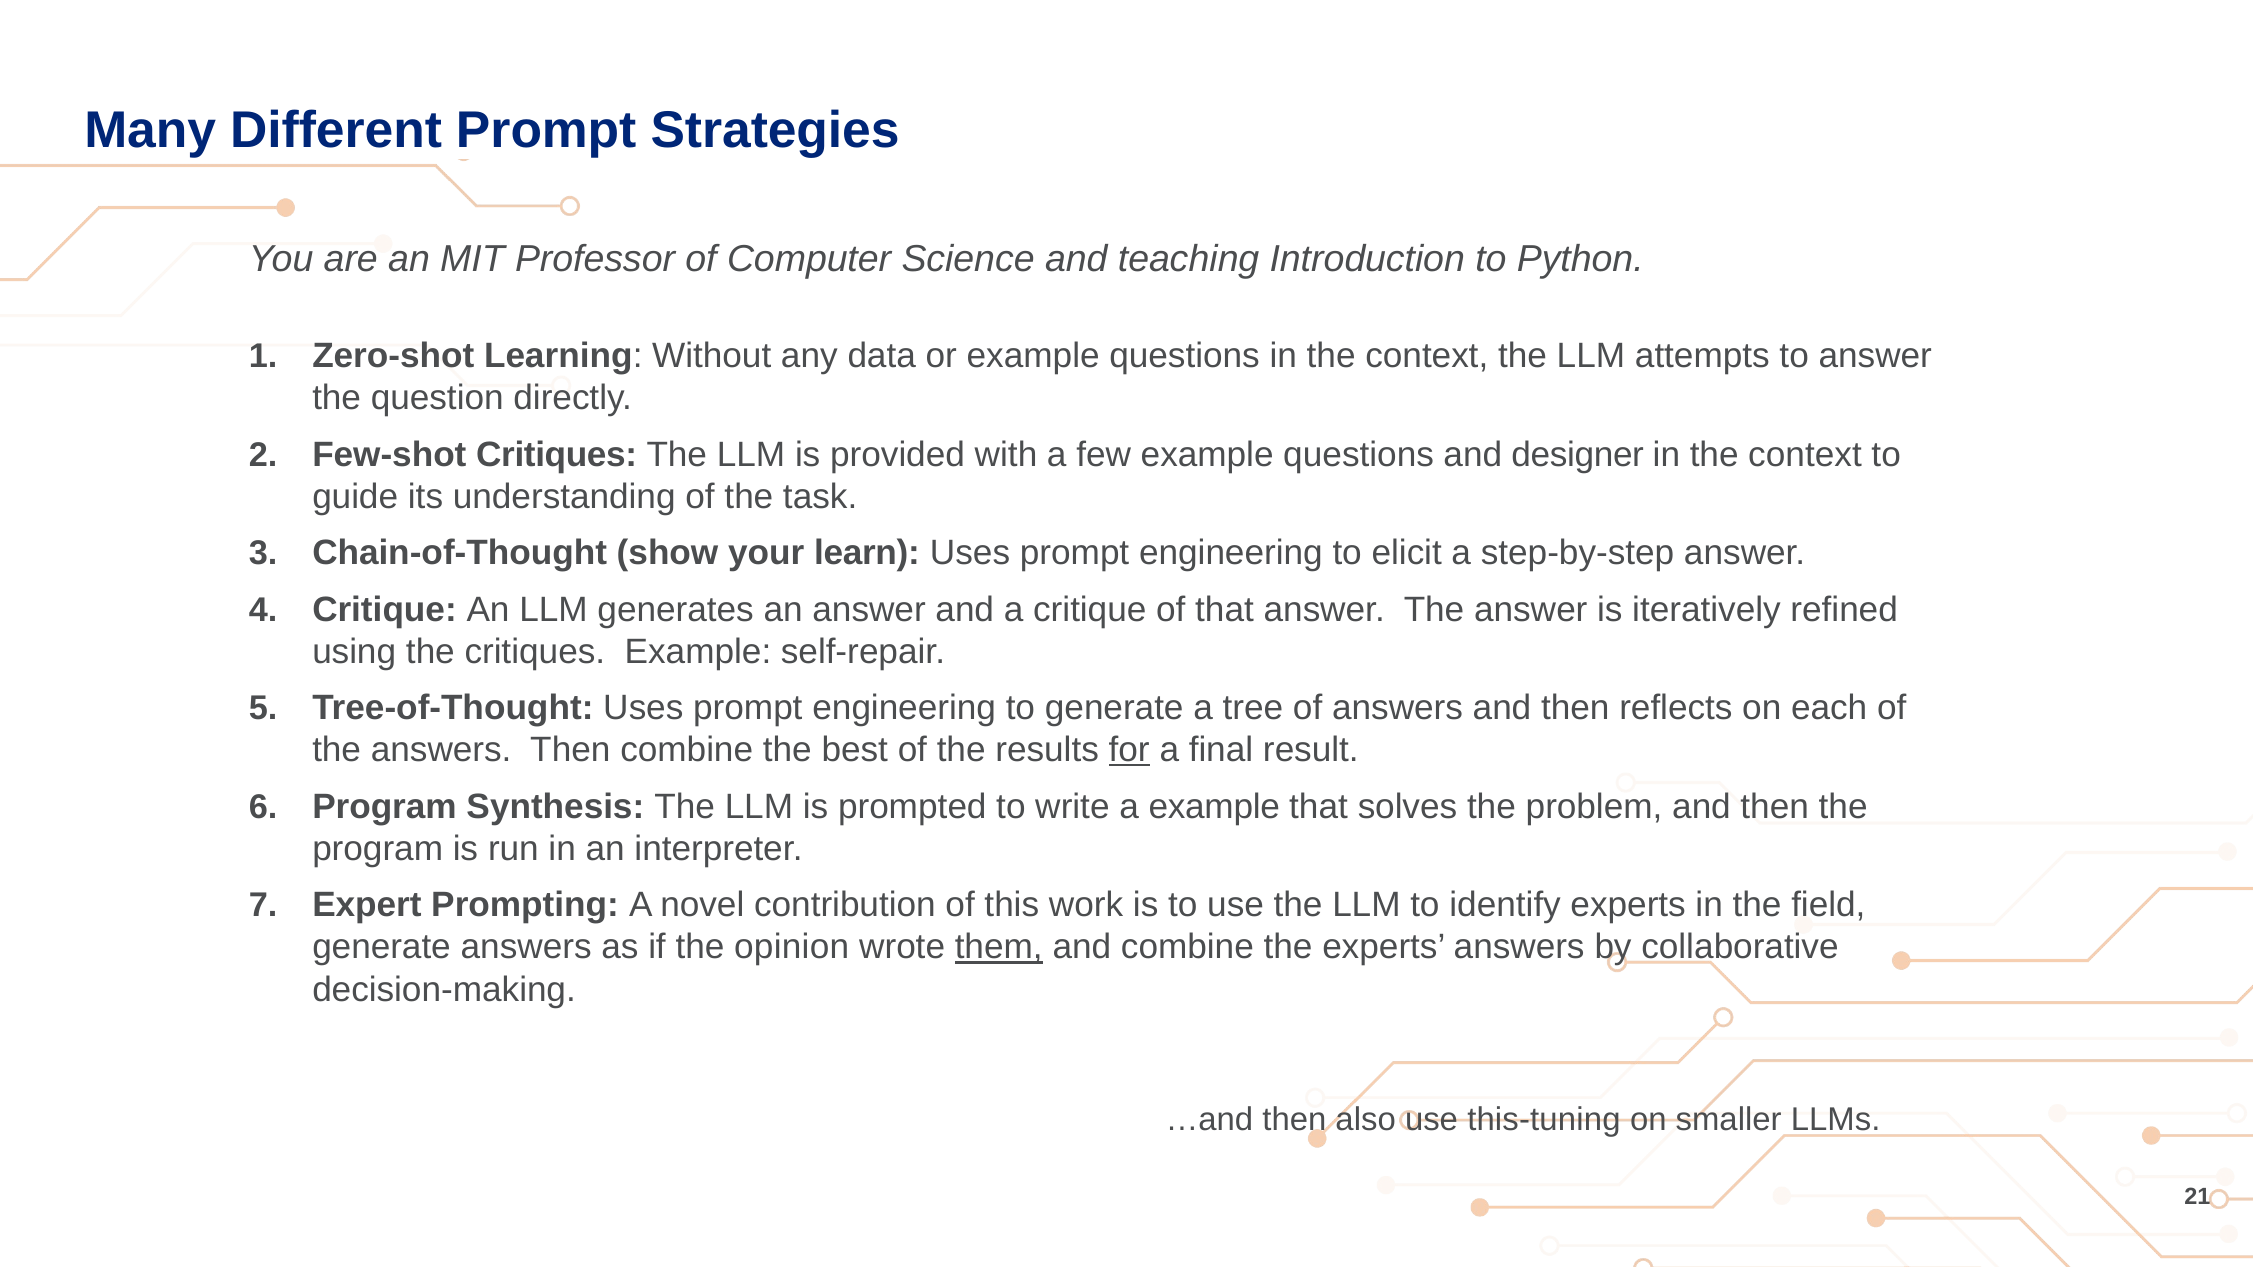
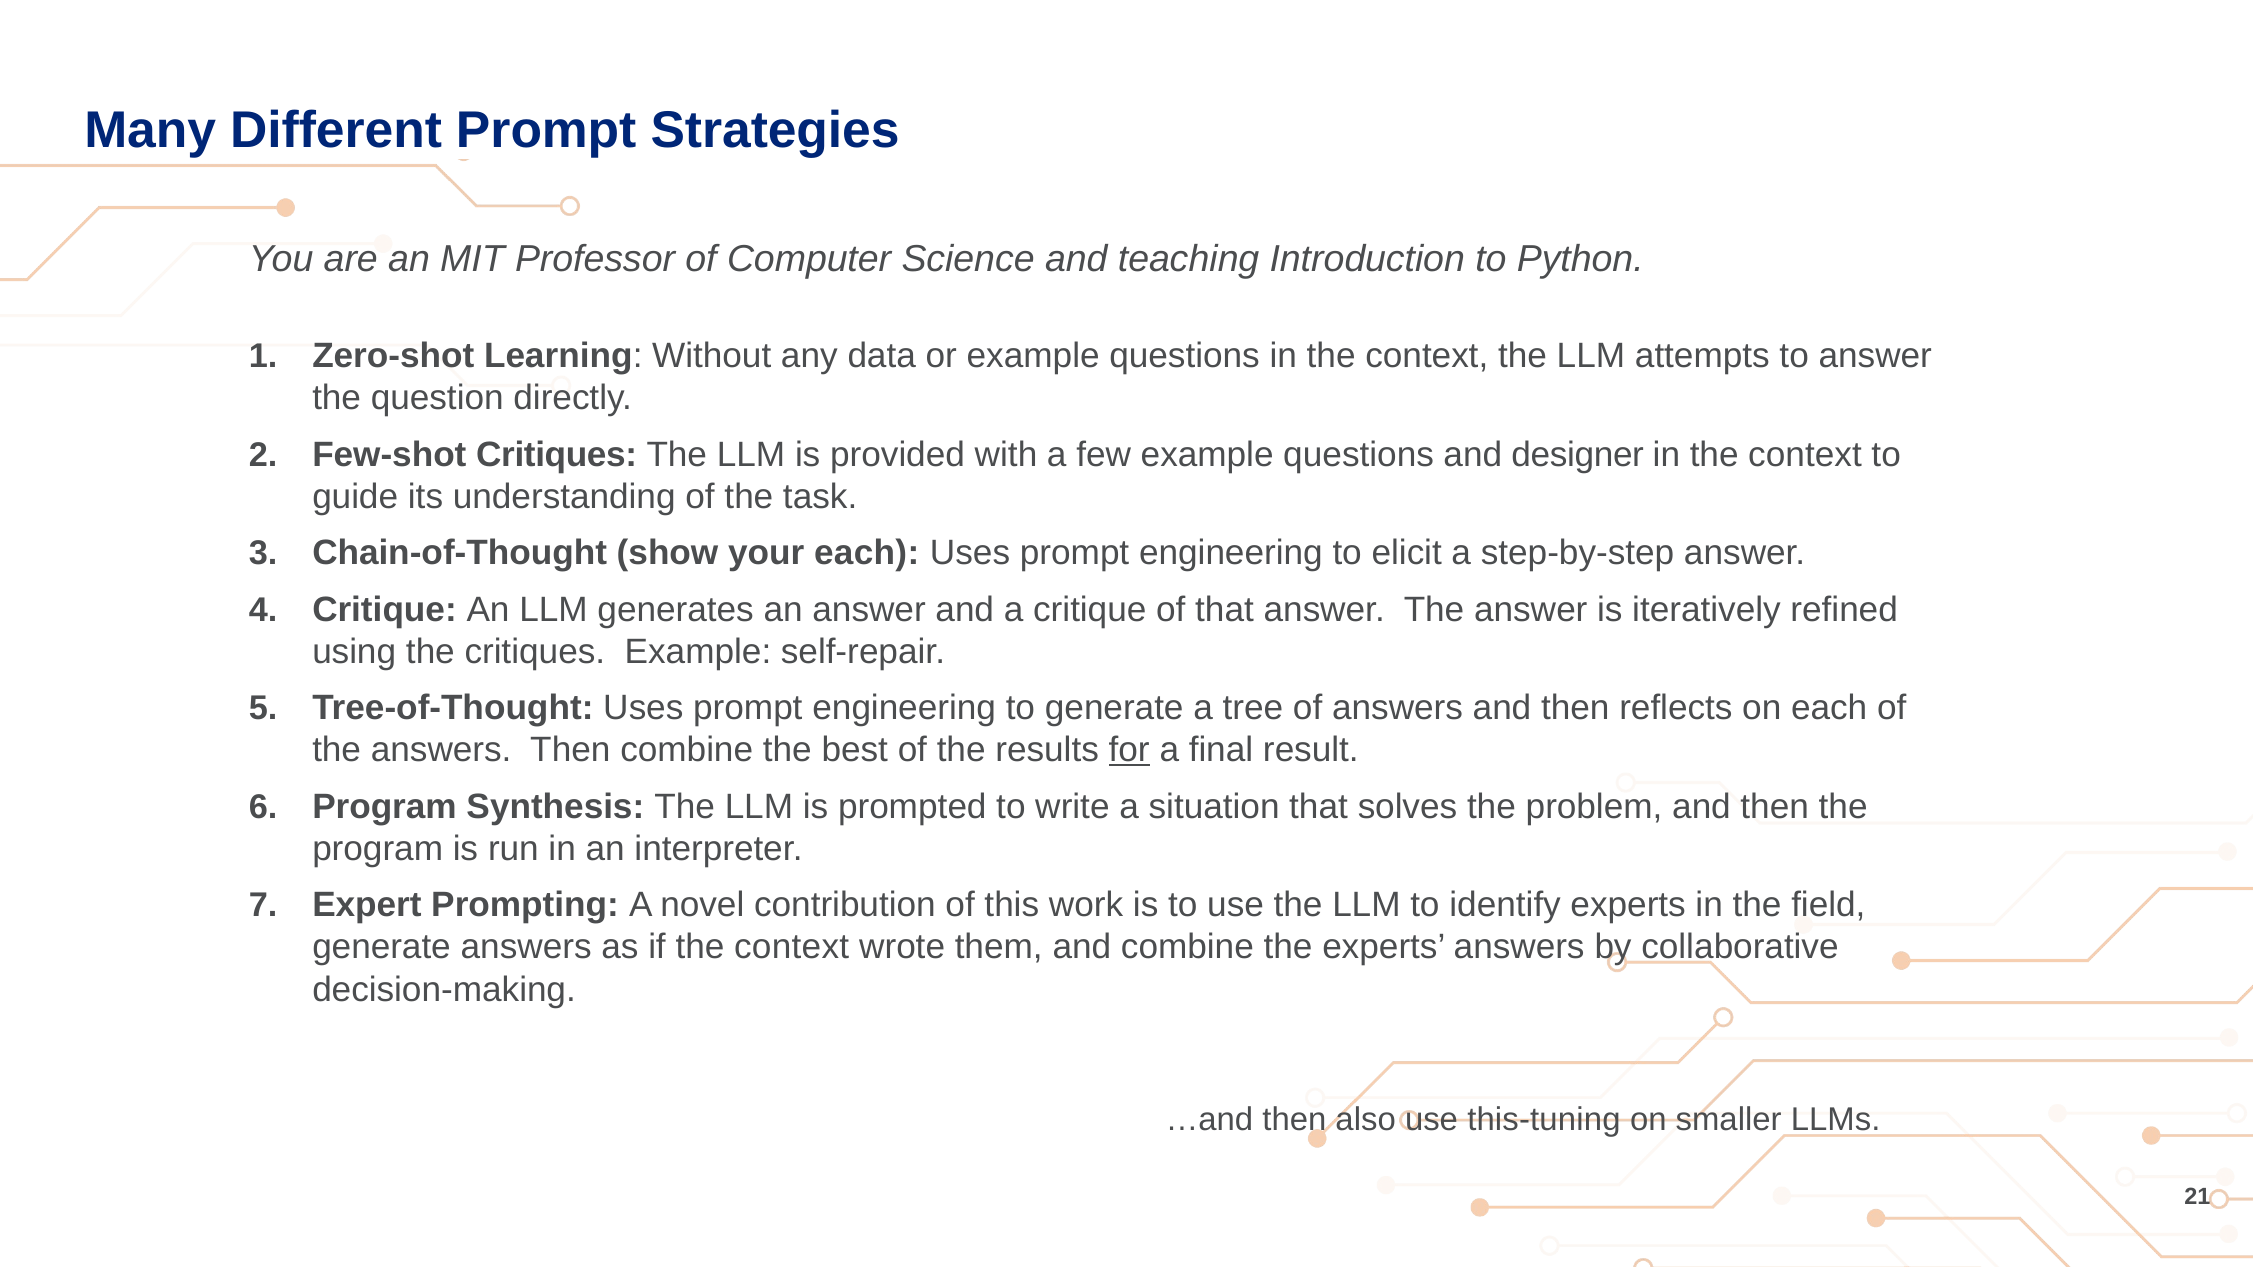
your learn: learn -> each
a example: example -> situation
if the opinion: opinion -> context
them underline: present -> none
